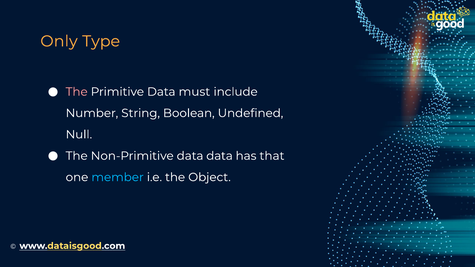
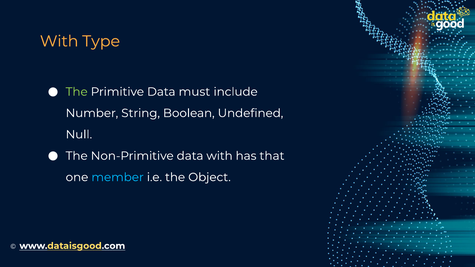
Only at (59, 41): Only -> With
The at (77, 92) colour: pink -> light green
data data: data -> with
